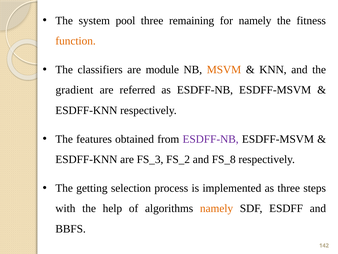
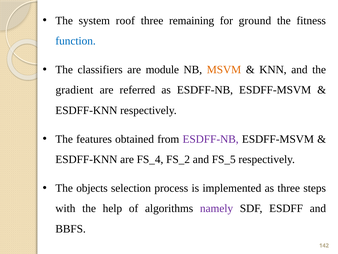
pool: pool -> roof
for namely: namely -> ground
function colour: orange -> blue
FS_3: FS_3 -> FS_4
FS_8: FS_8 -> FS_5
getting: getting -> objects
namely at (217, 208) colour: orange -> purple
